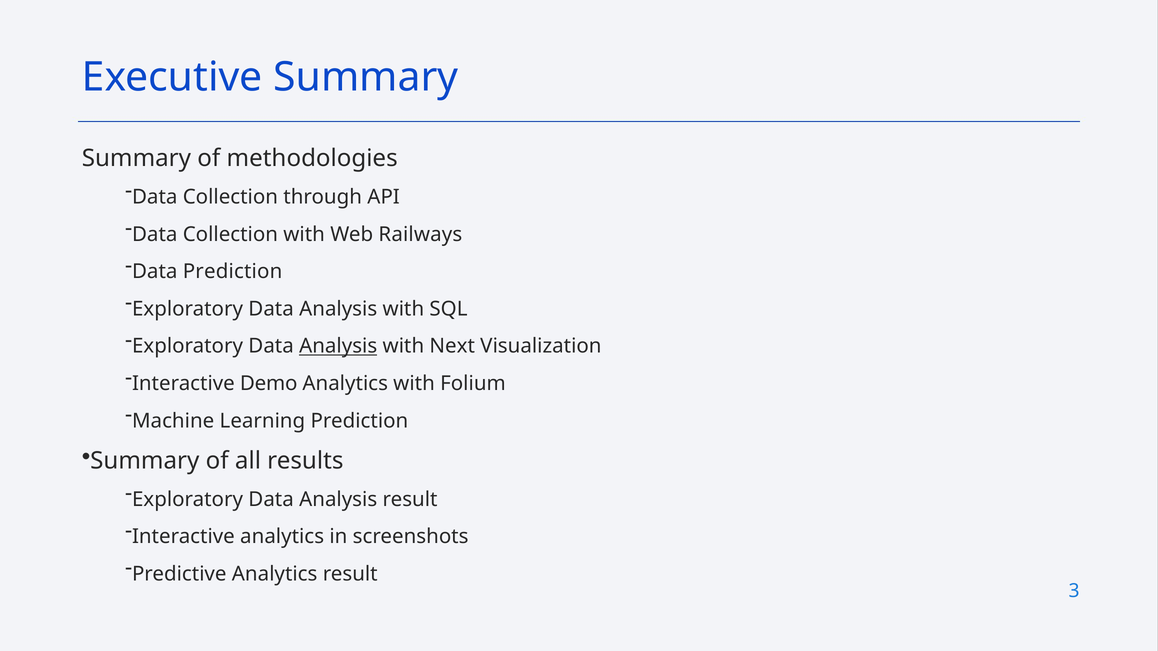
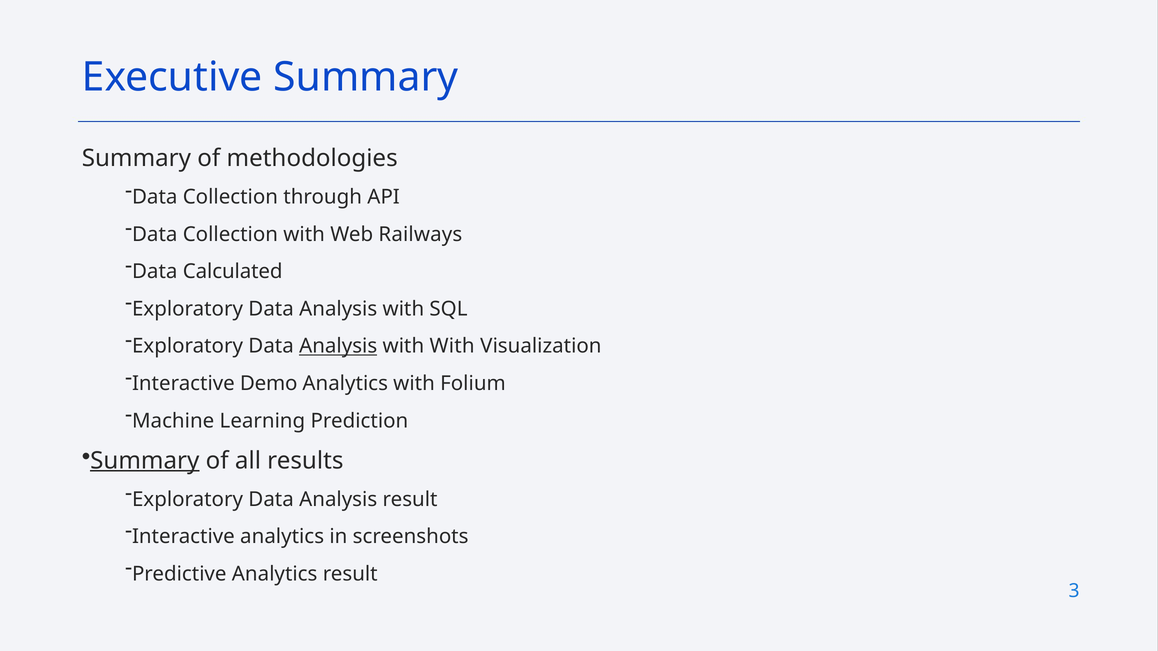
Data Prediction: Prediction -> Calculated
with Next: Next -> With
Summary at (145, 461) underline: none -> present
